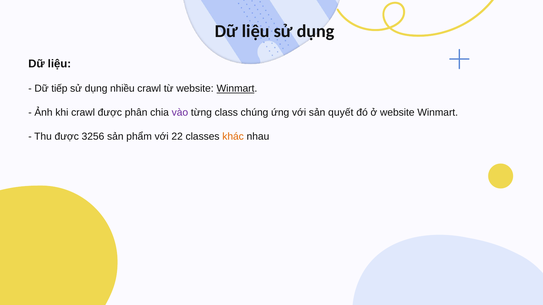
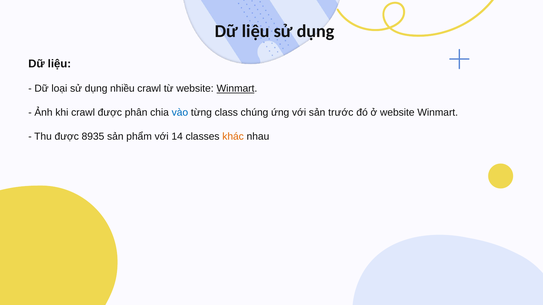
tiếp: tiếp -> loại
vào colour: purple -> blue
quyết: quyết -> trước
3256: 3256 -> 8935
22: 22 -> 14
